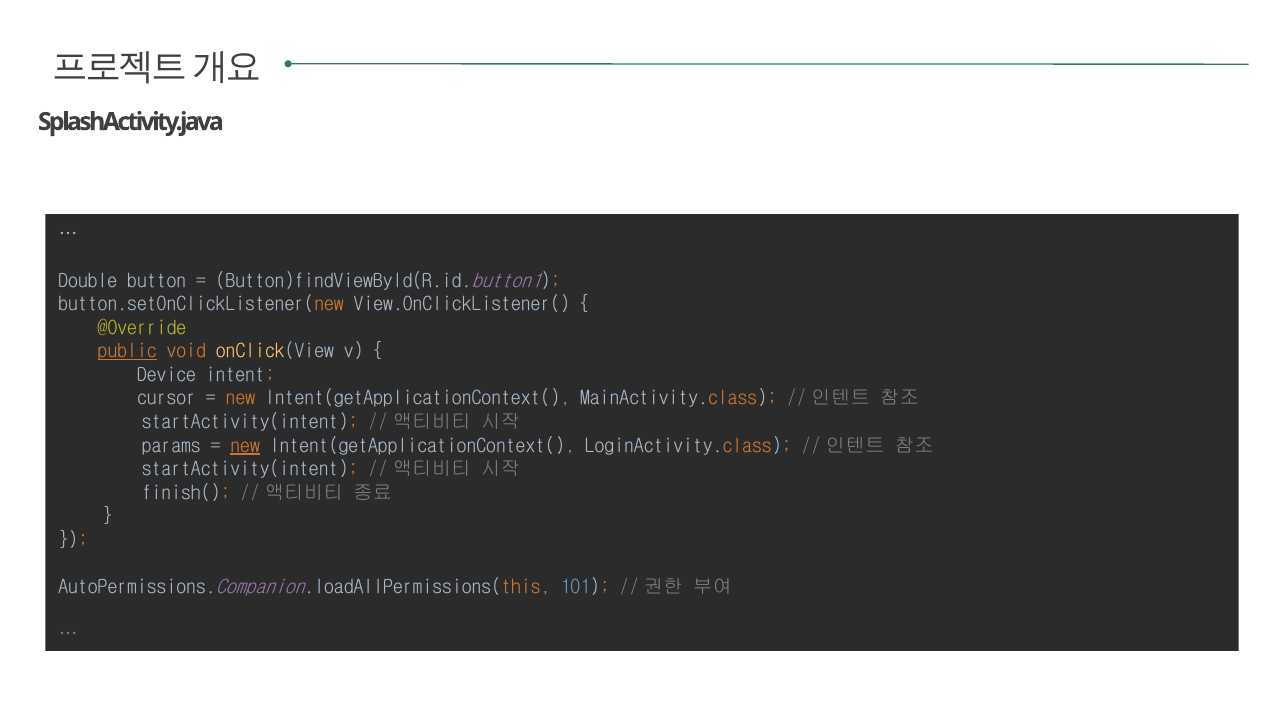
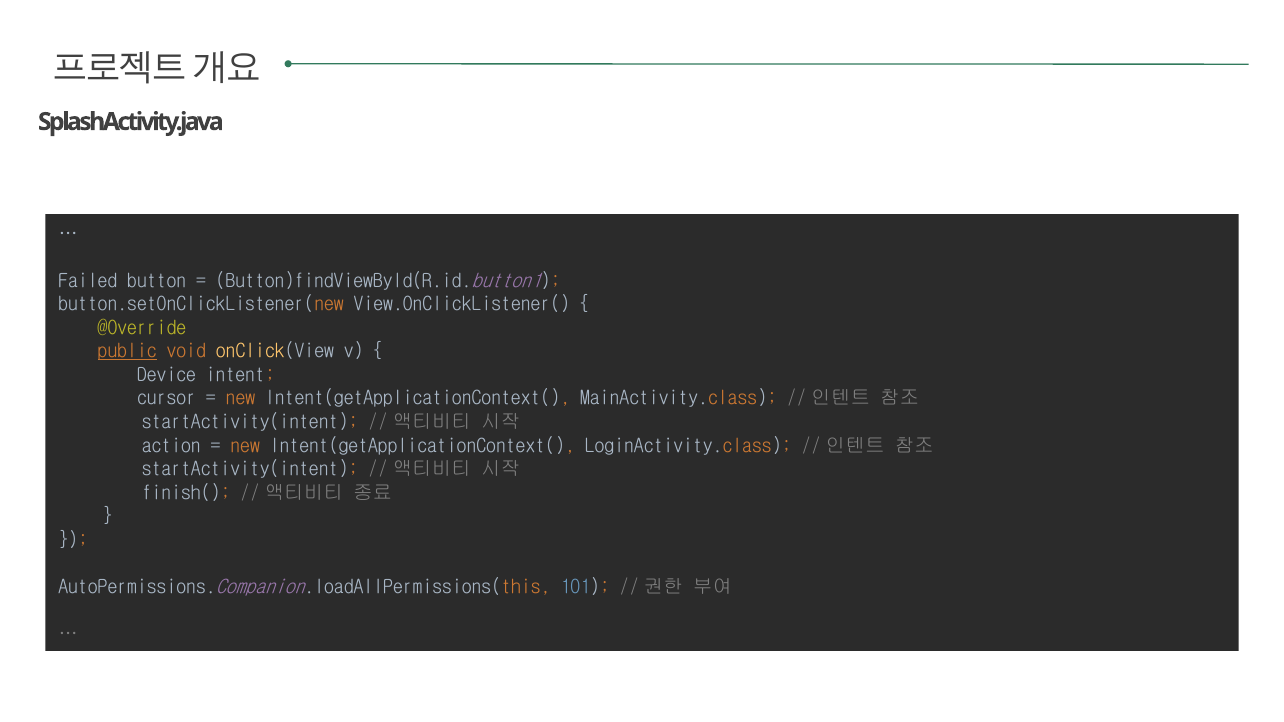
Double: Double -> Failed
params: params -> action
new at (245, 446) underline: present -> none
